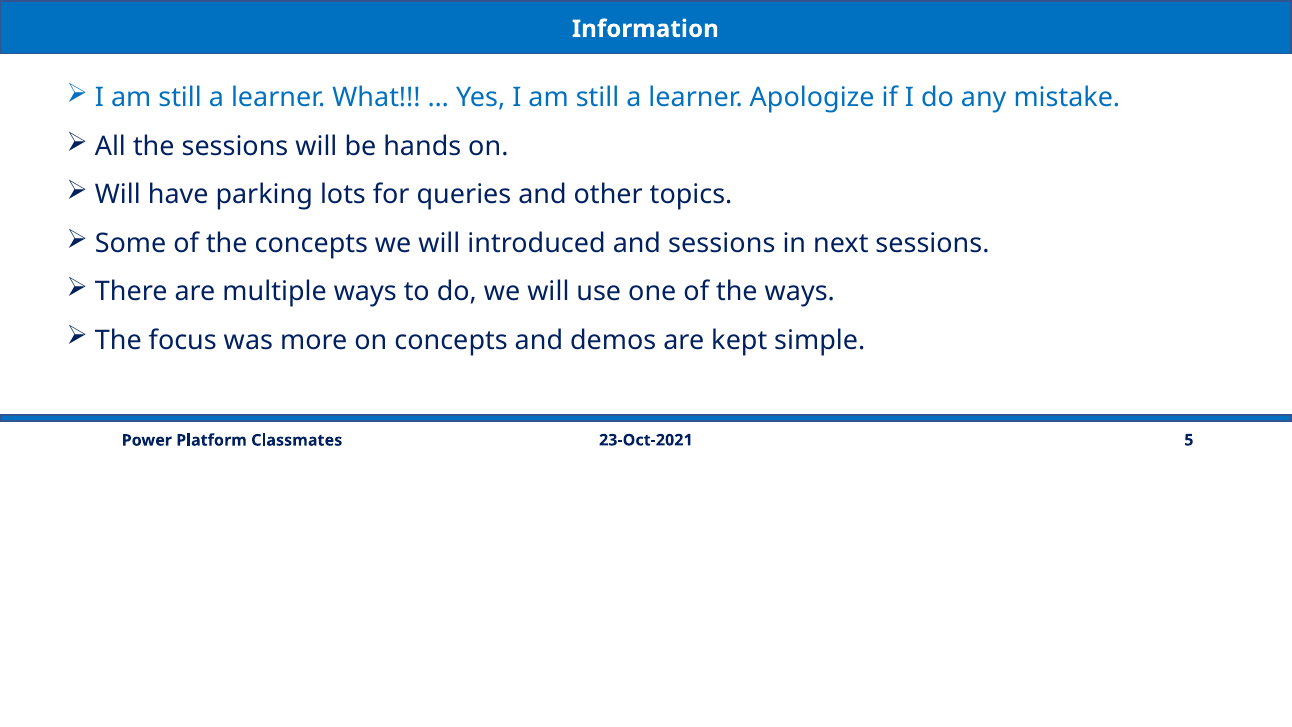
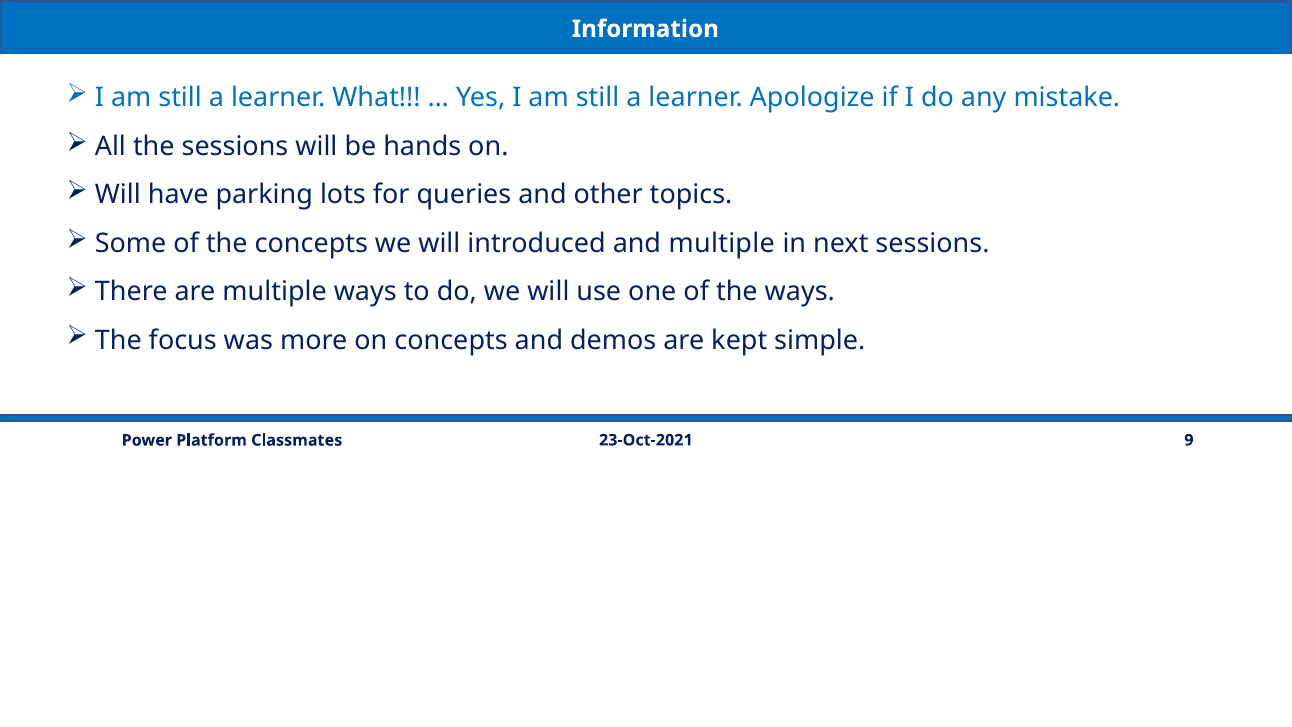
and sessions: sessions -> multiple
5: 5 -> 9
